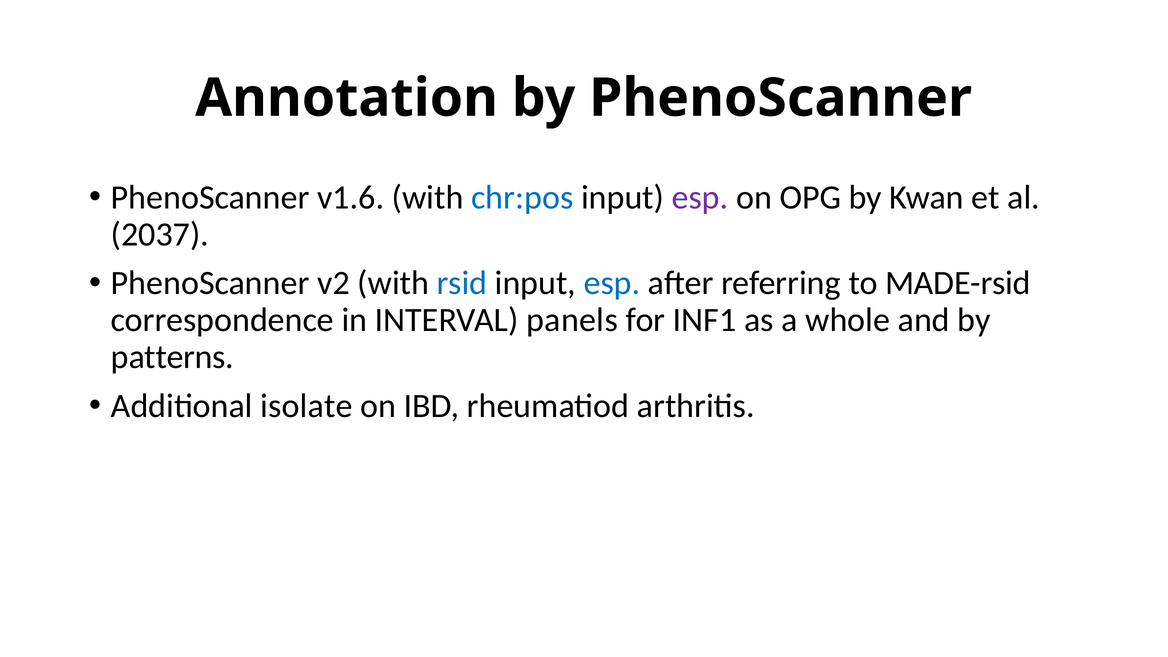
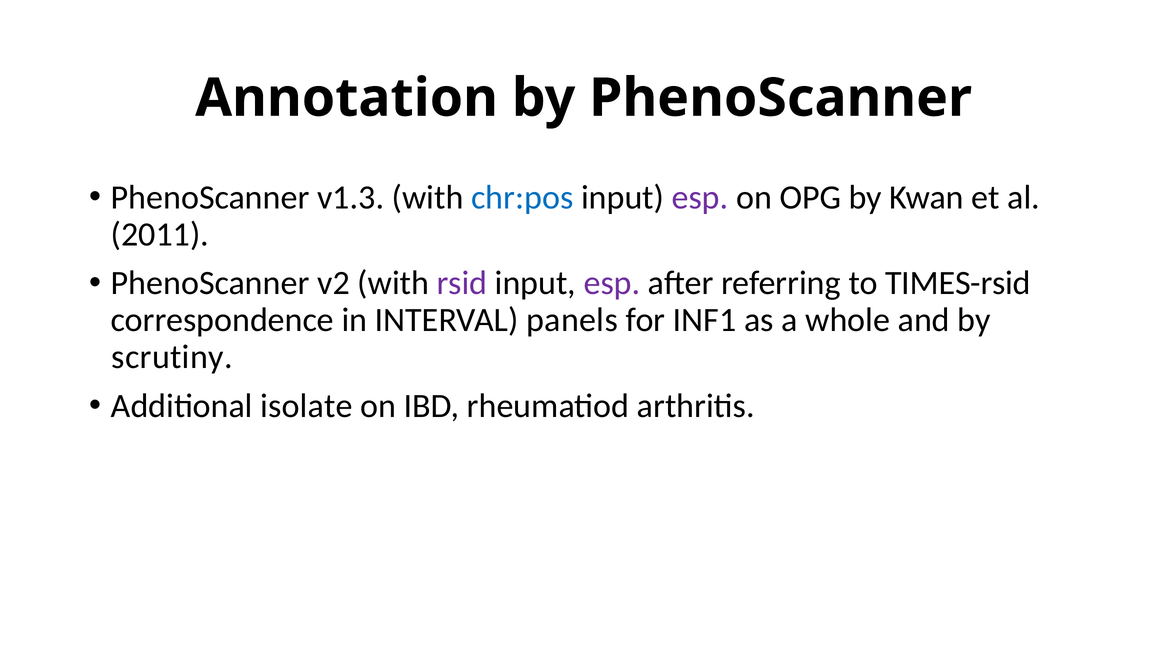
v1.6: v1.6 -> v1.3
2037: 2037 -> 2011
rsid colour: blue -> purple
esp at (612, 283) colour: blue -> purple
MADE-rsid: MADE-rsid -> TIMES-rsid
patterns: patterns -> scrutiny
